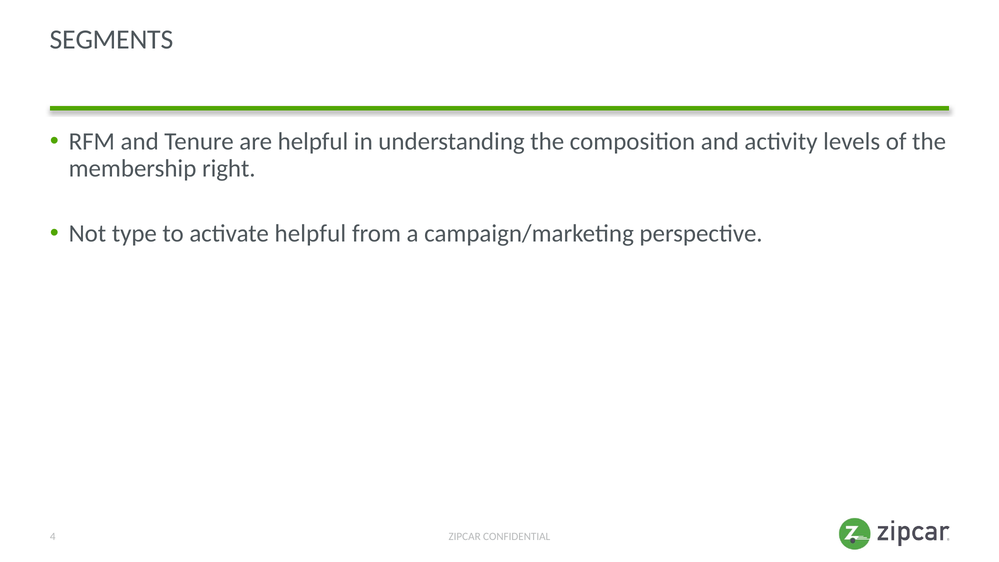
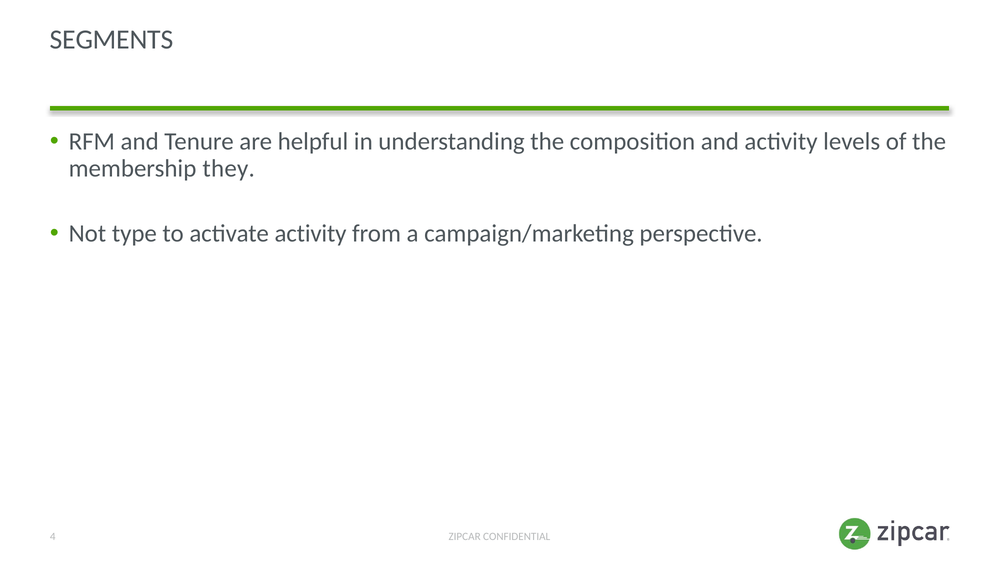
right: right -> they
activate helpful: helpful -> activity
